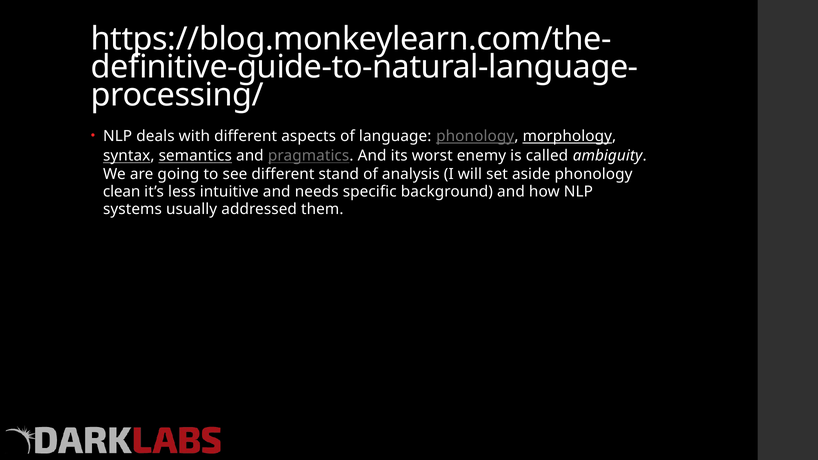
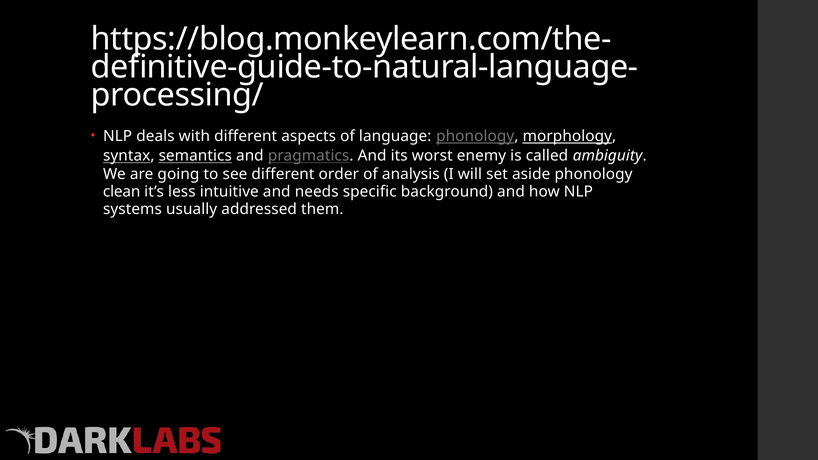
stand: stand -> order
